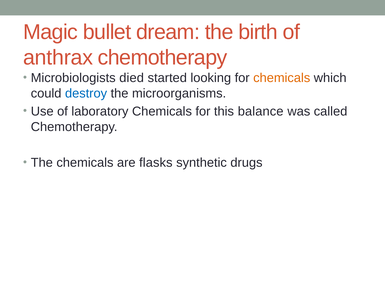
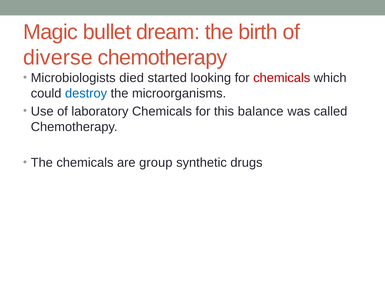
anthrax: anthrax -> diverse
chemicals at (282, 78) colour: orange -> red
flasks: flasks -> group
